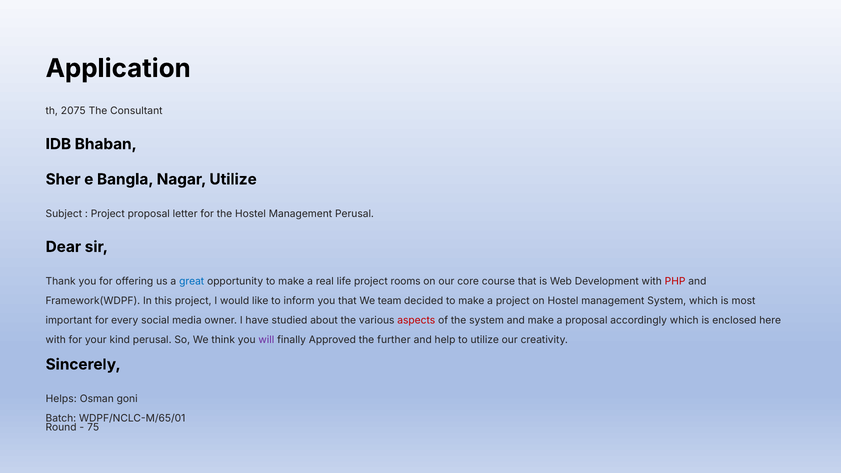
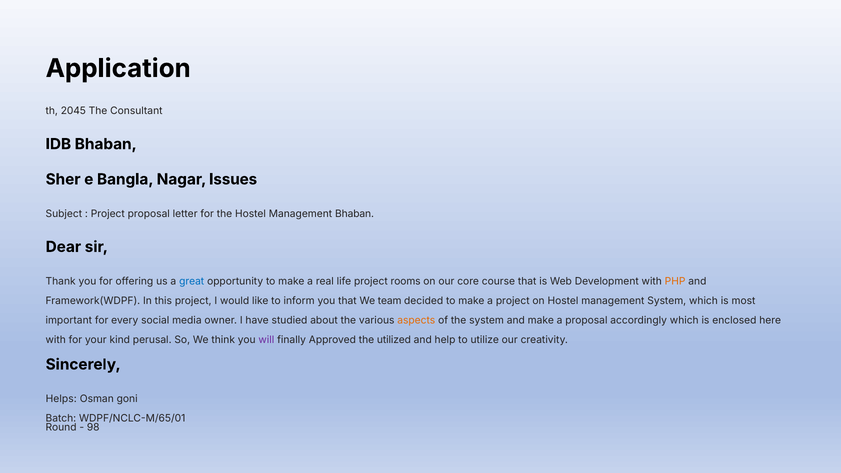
2075: 2075 -> 2045
Nagar Utilize: Utilize -> Issues
Management Perusal: Perusal -> Bhaban
PHP colour: red -> orange
aspects colour: red -> orange
further: further -> utilized
75: 75 -> 98
